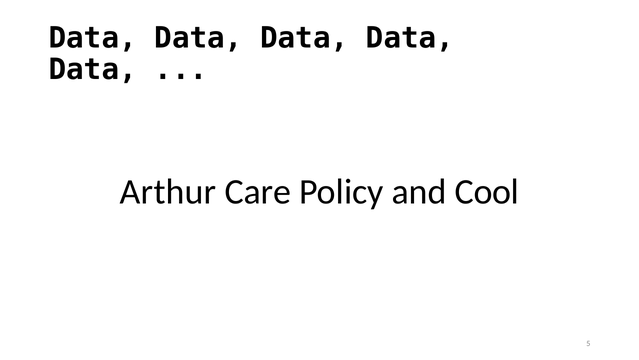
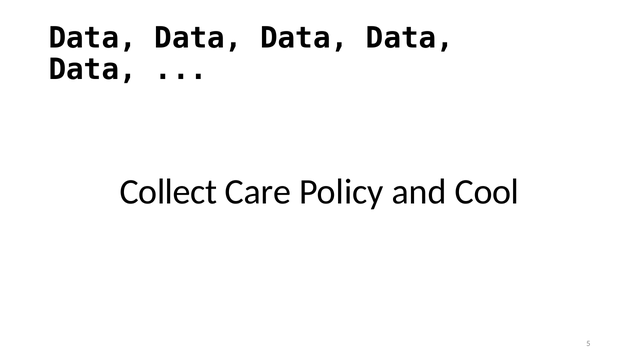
Arthur: Arthur -> Collect
